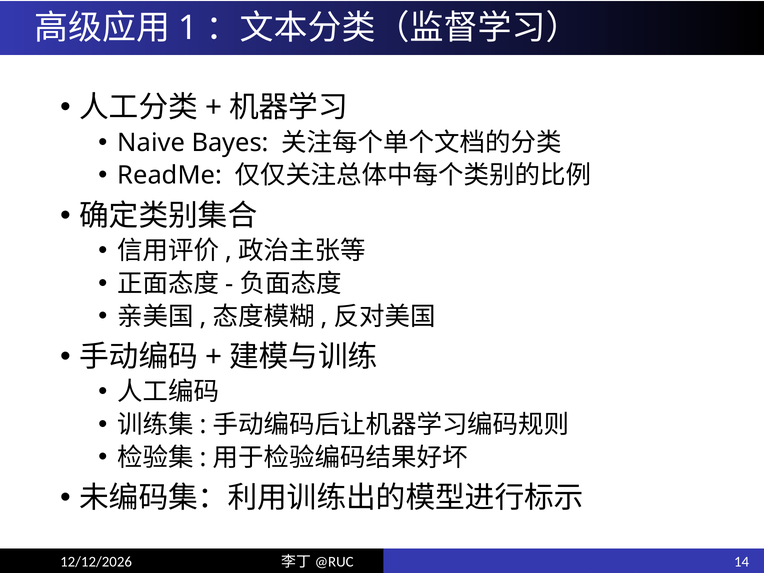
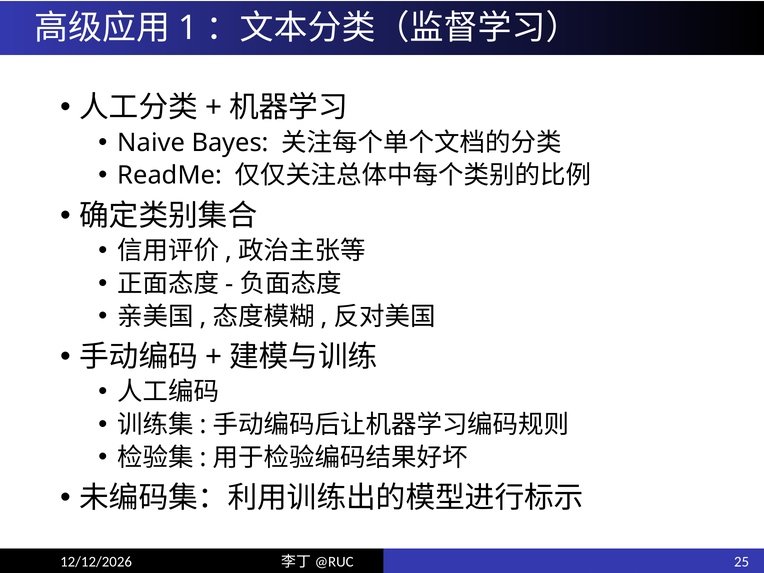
14: 14 -> 25
